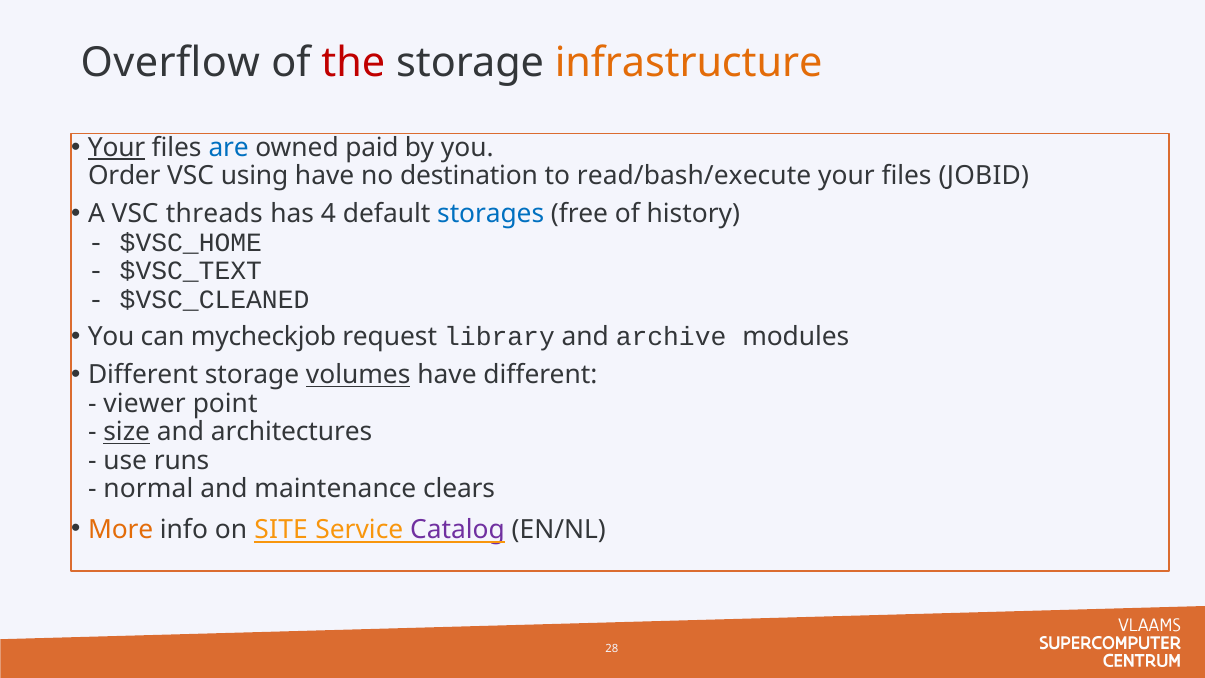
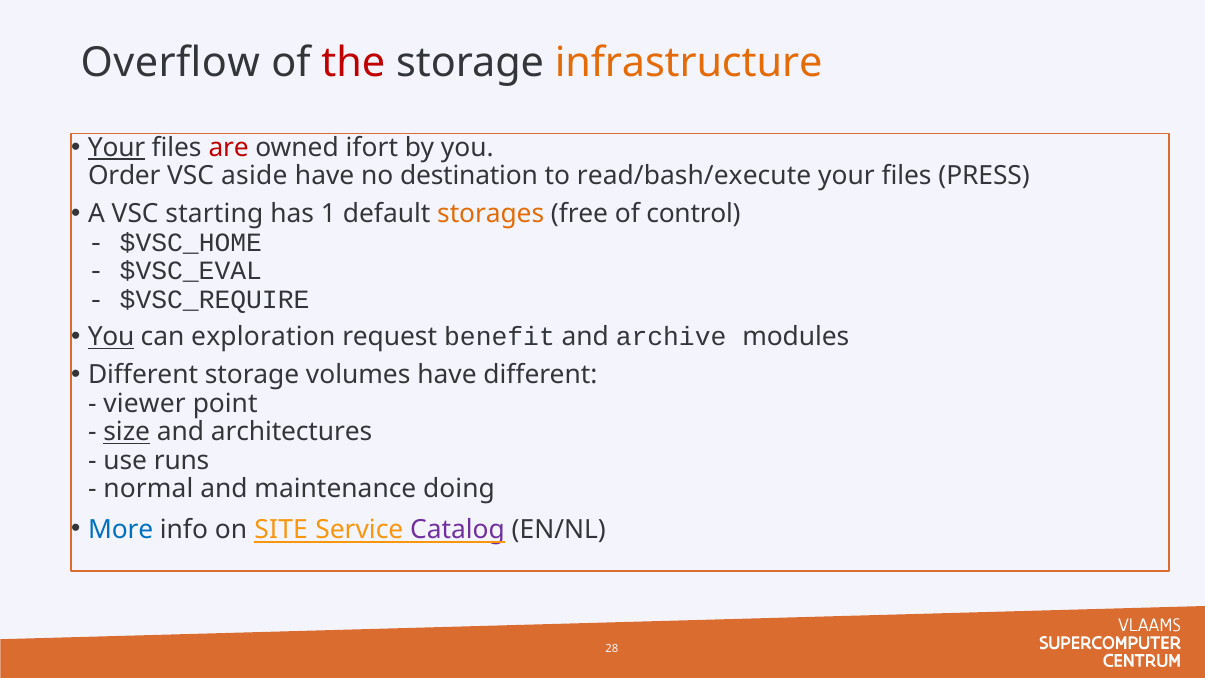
are colour: blue -> red
paid: paid -> ifort
using: using -> aside
JOBID: JOBID -> PRESS
threads: threads -> starting
4: 4 -> 1
storages colour: blue -> orange
history: history -> control
$VSC_TEXT: $VSC_TEXT -> $VSC_EVAL
$VSC_CLEANED: $VSC_CLEANED -> $VSC_REQUIRE
You at (111, 337) underline: none -> present
mycheckjob: mycheckjob -> exploration
library: library -> benefit
volumes underline: present -> none
clears: clears -> doing
More colour: orange -> blue
